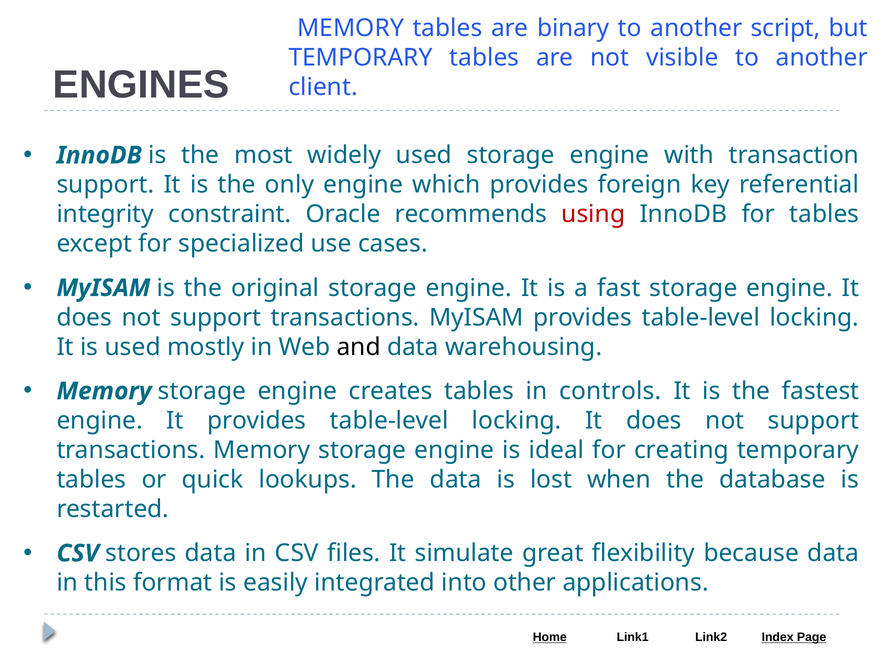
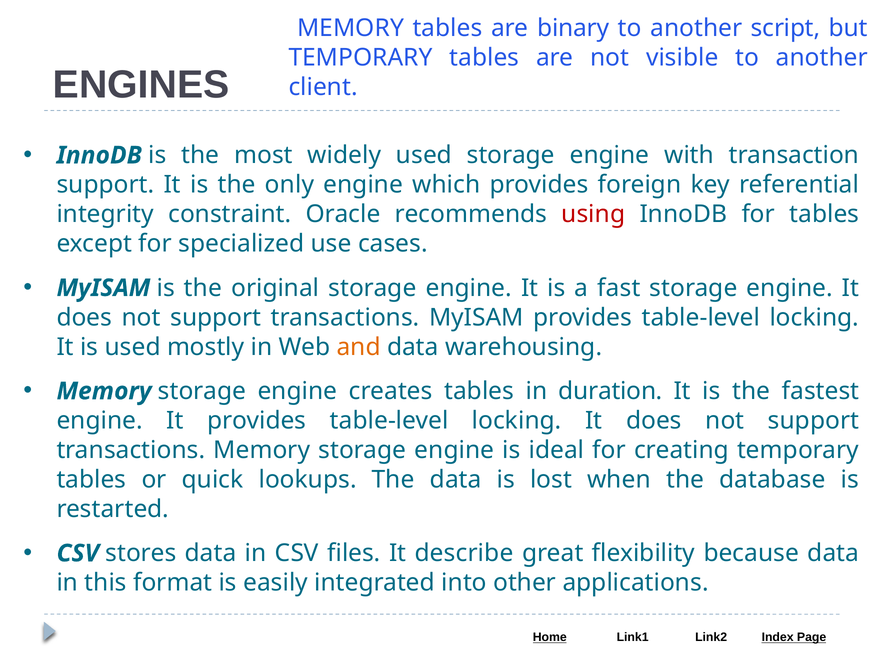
and colour: black -> orange
controls: controls -> duration
simulate: simulate -> describe
